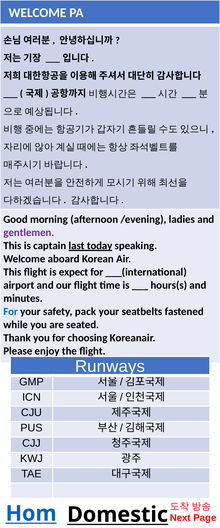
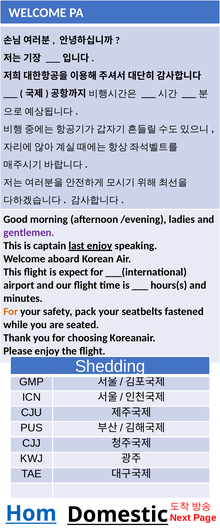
last today: today -> enjoy
For at (11, 311) colour: blue -> orange
Runways: Runways -> Shedding
